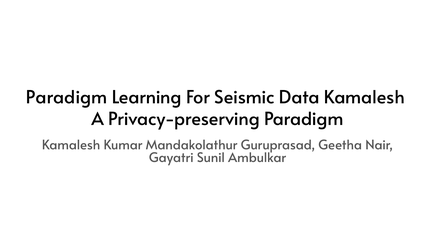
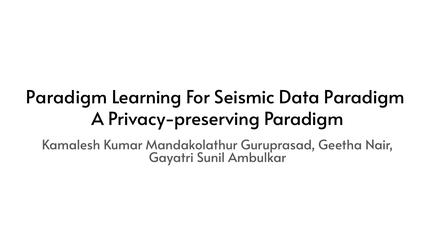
Data Kamalesh: Kamalesh -> Paradigm
